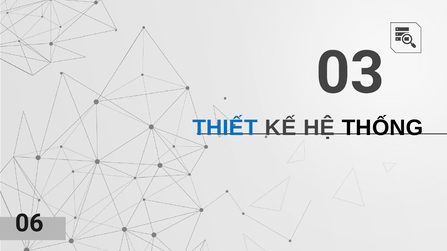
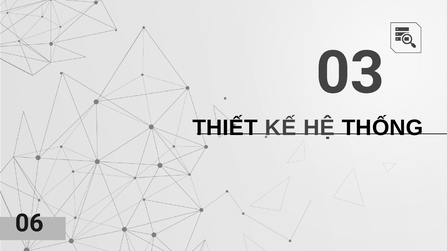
THIẾT colour: blue -> black
